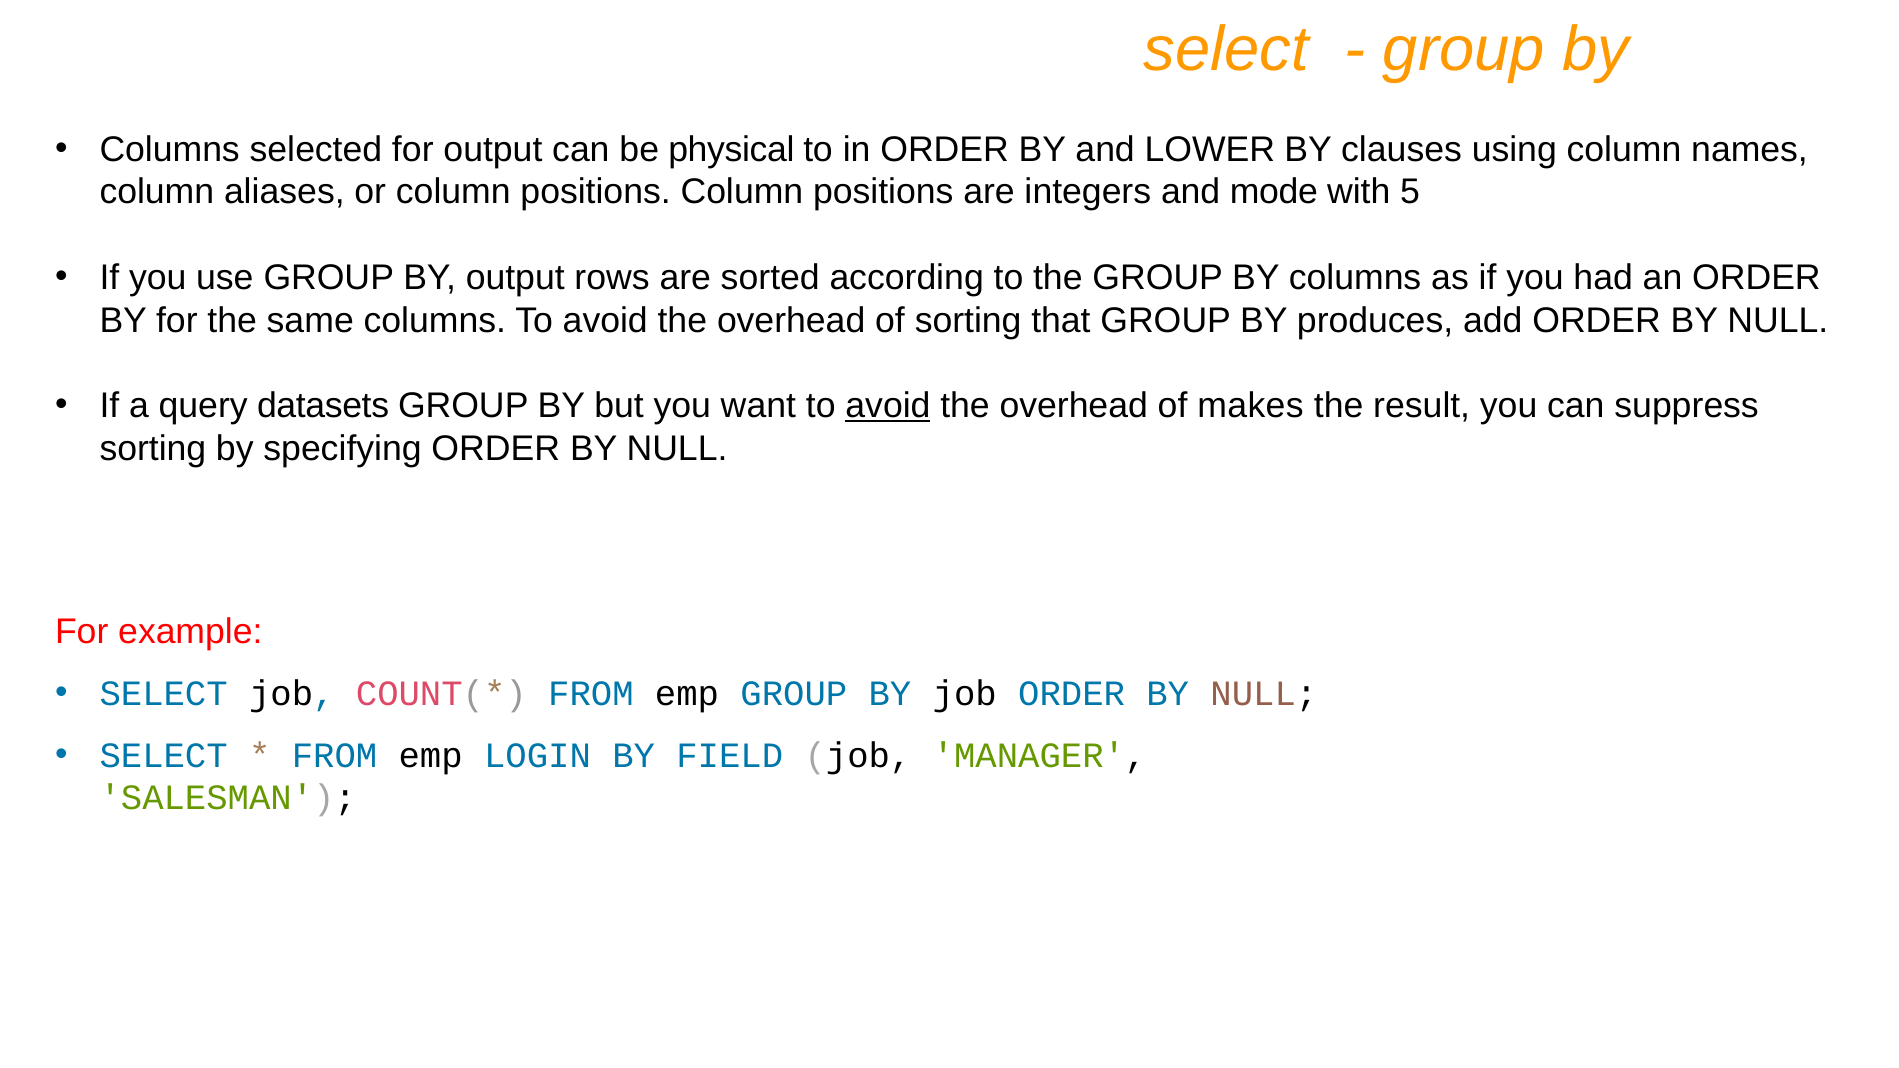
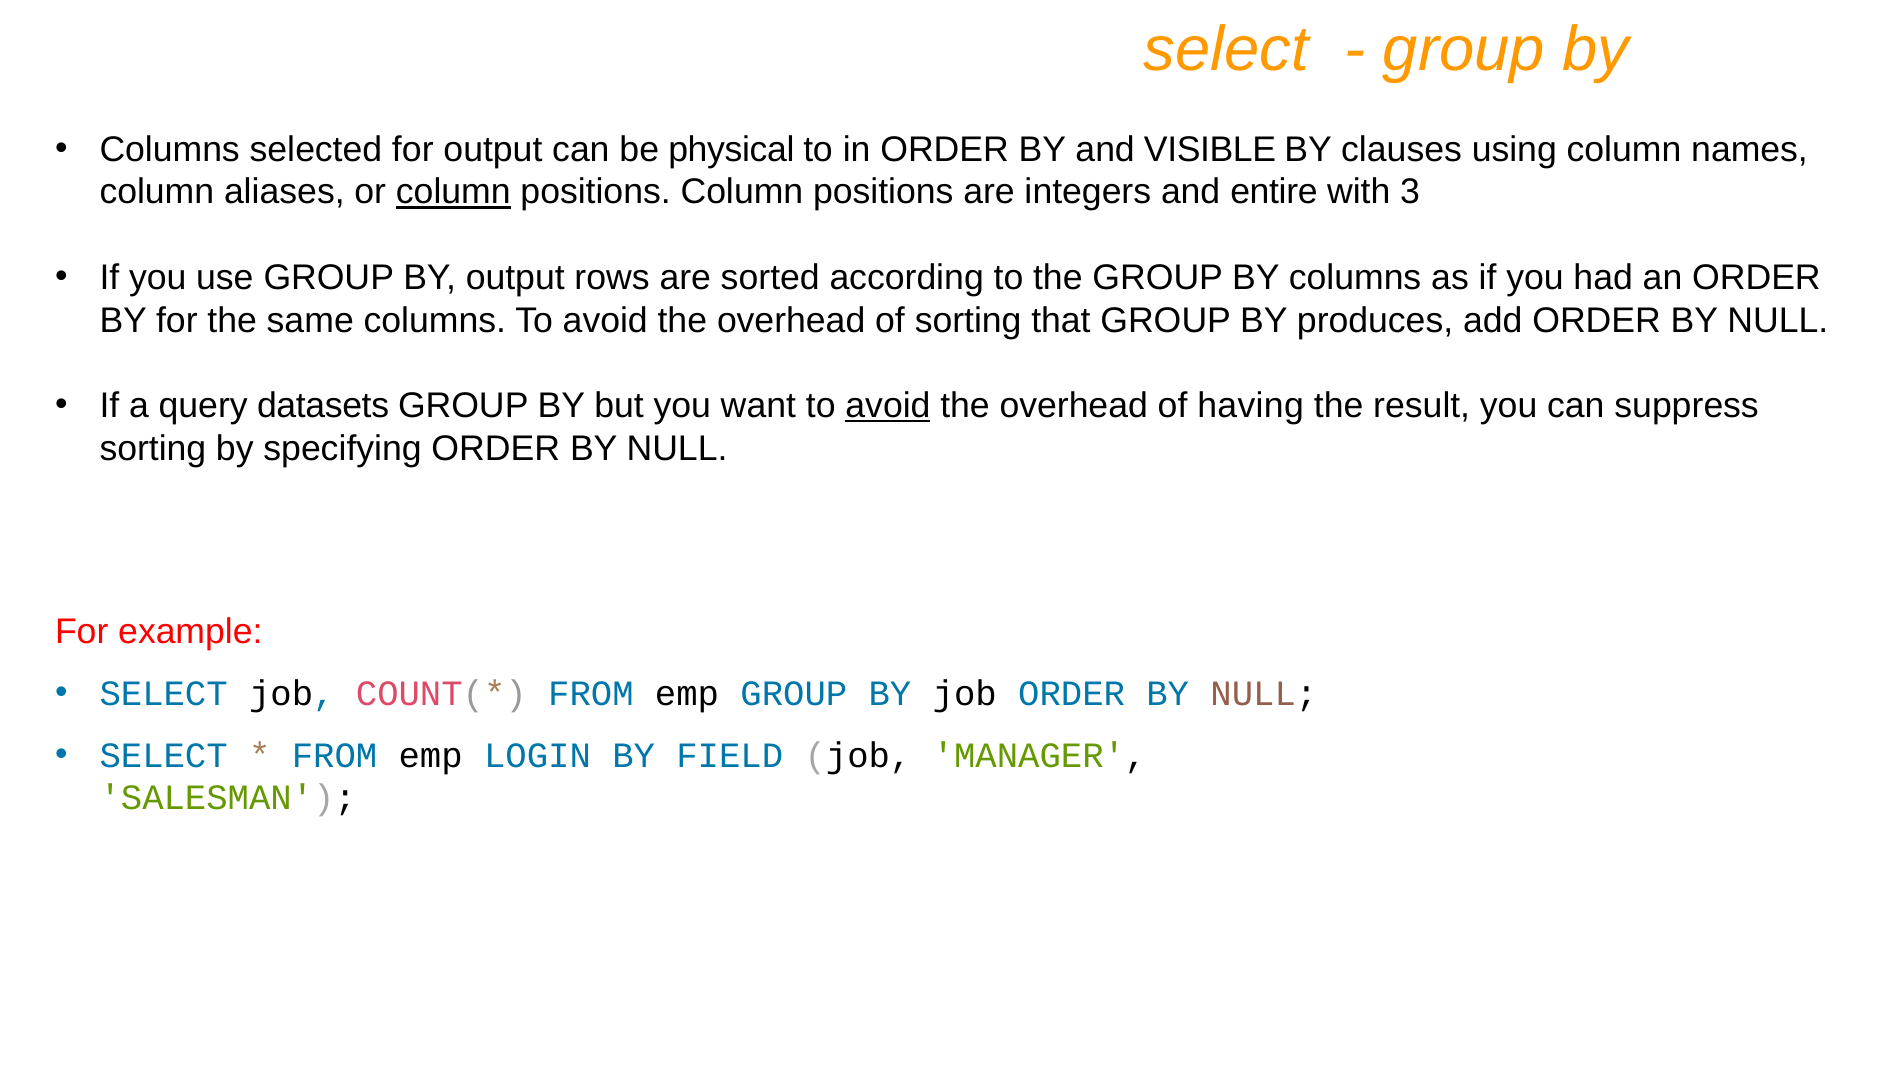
LOWER: LOWER -> VISIBLE
column at (453, 192) underline: none -> present
mode: mode -> entire
5: 5 -> 3
makes: makes -> having
